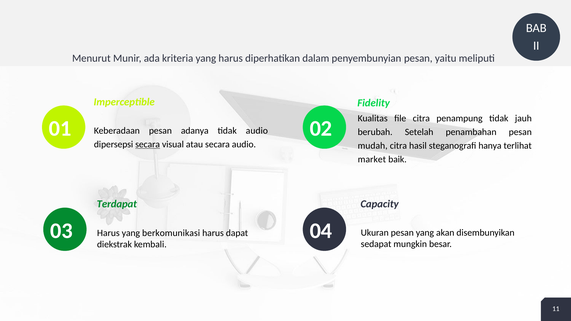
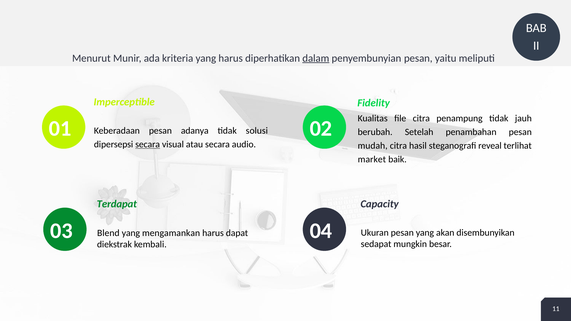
dalam underline: none -> present
tidak audio: audio -> solusi
hanya: hanya -> reveal
Harus at (108, 233): Harus -> Blend
berkomunikasi: berkomunikasi -> mengamankan
